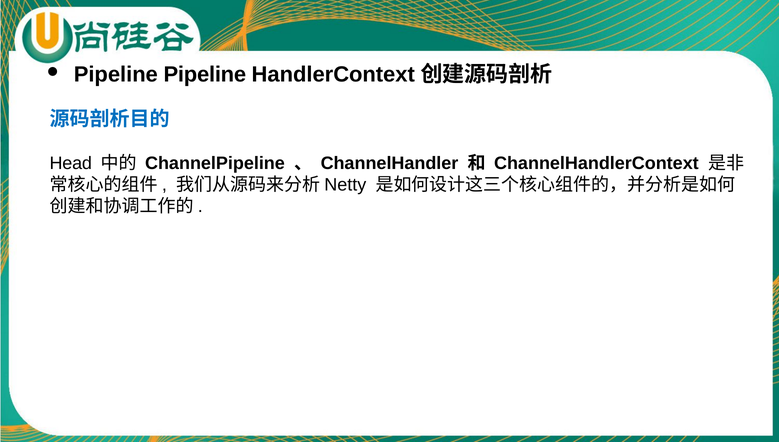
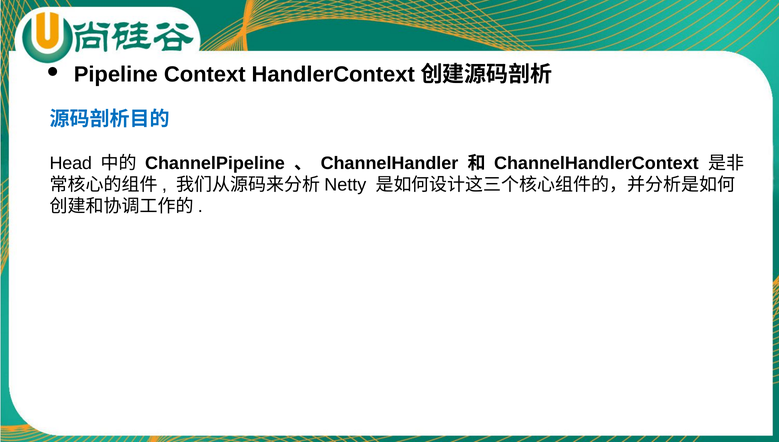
Pipeline Pipeline: Pipeline -> Context
